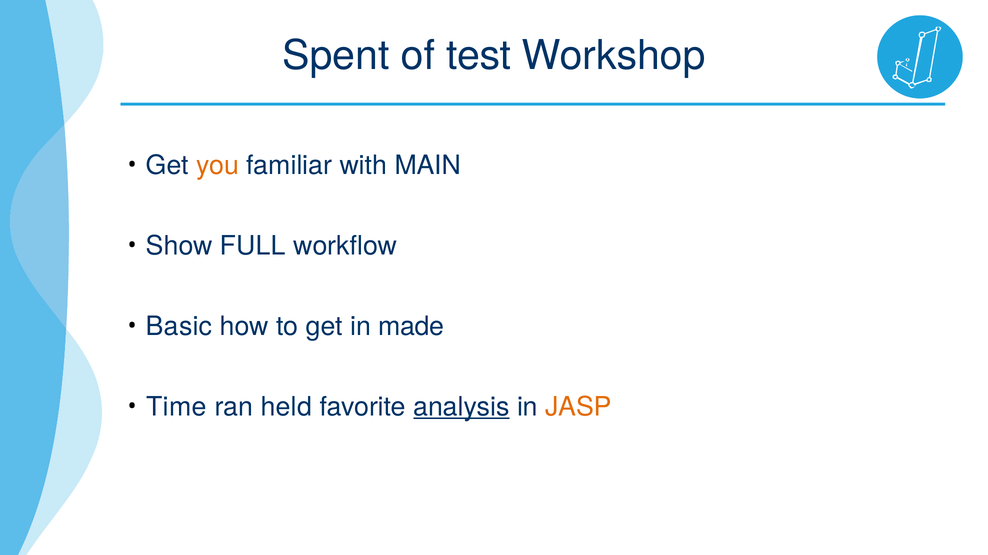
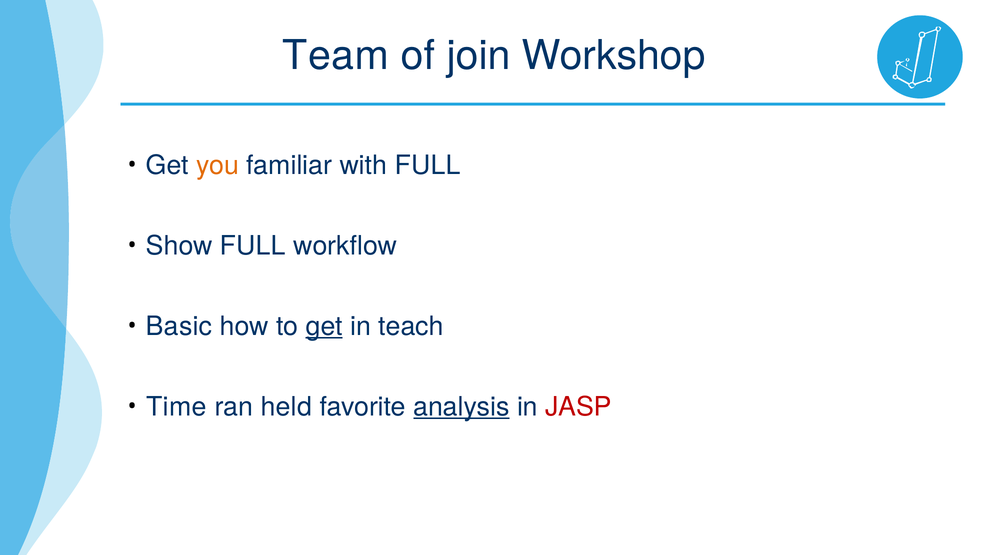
Spent: Spent -> Team
test: test -> join
with MAIN: MAIN -> FULL
get at (324, 327) underline: none -> present
made: made -> teach
JASP colour: orange -> red
